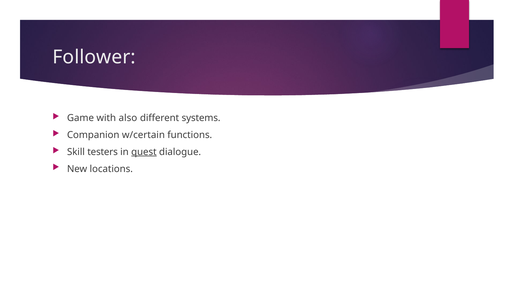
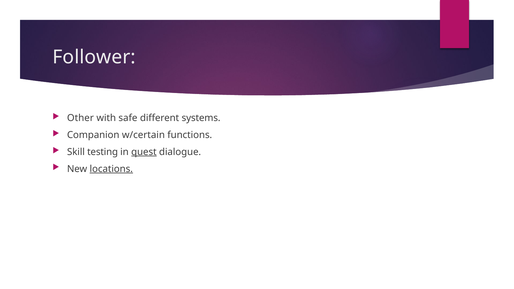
Game: Game -> Other
also: also -> safe
testers: testers -> testing
locations underline: none -> present
